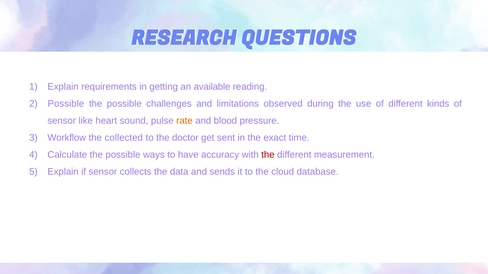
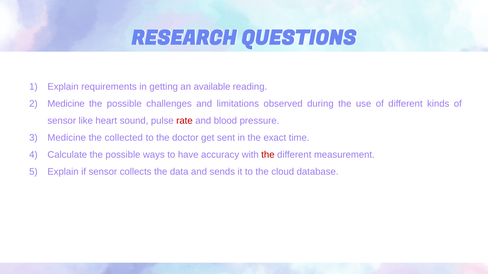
Possible at (66, 104): Possible -> Medicine
rate colour: orange -> red
Workflow at (67, 138): Workflow -> Medicine
